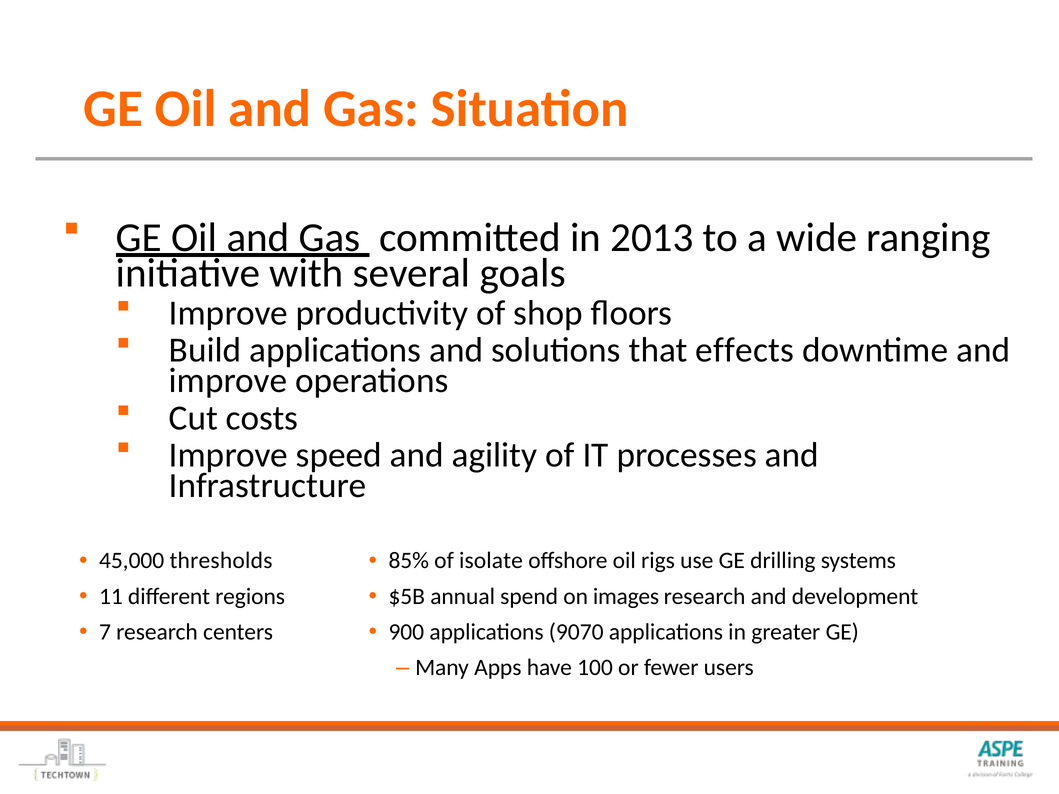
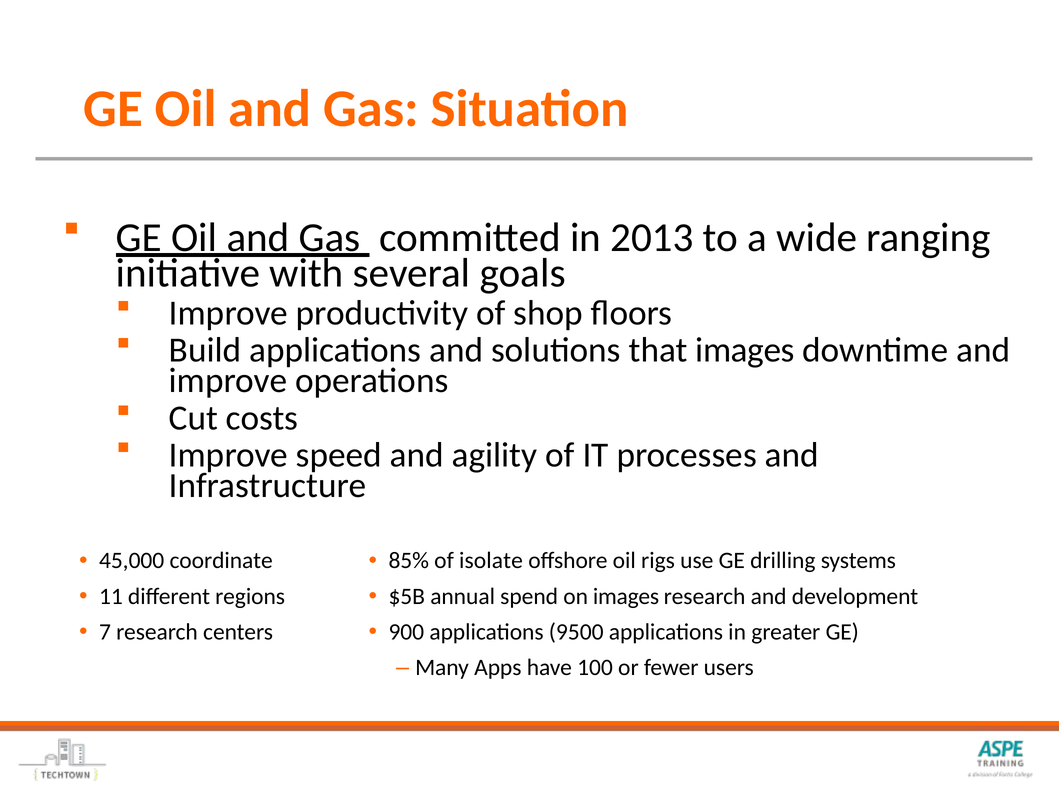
that effects: effects -> images
thresholds: thresholds -> coordinate
9070: 9070 -> 9500
